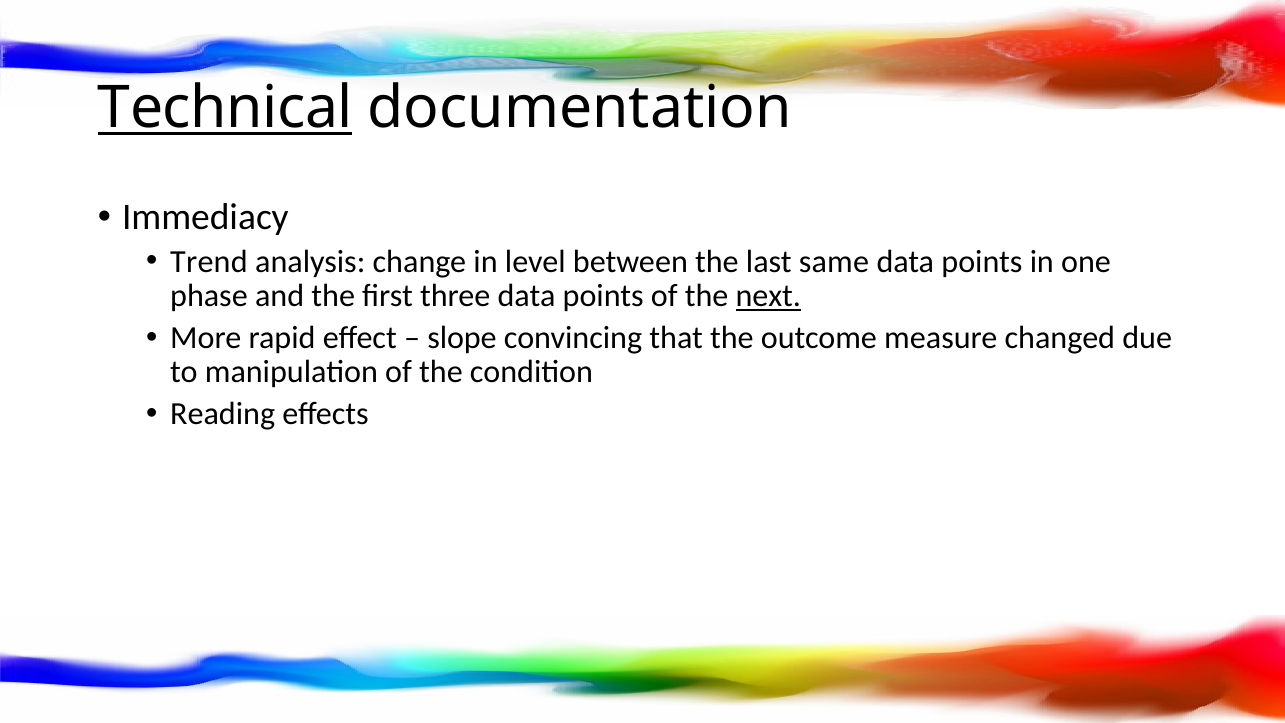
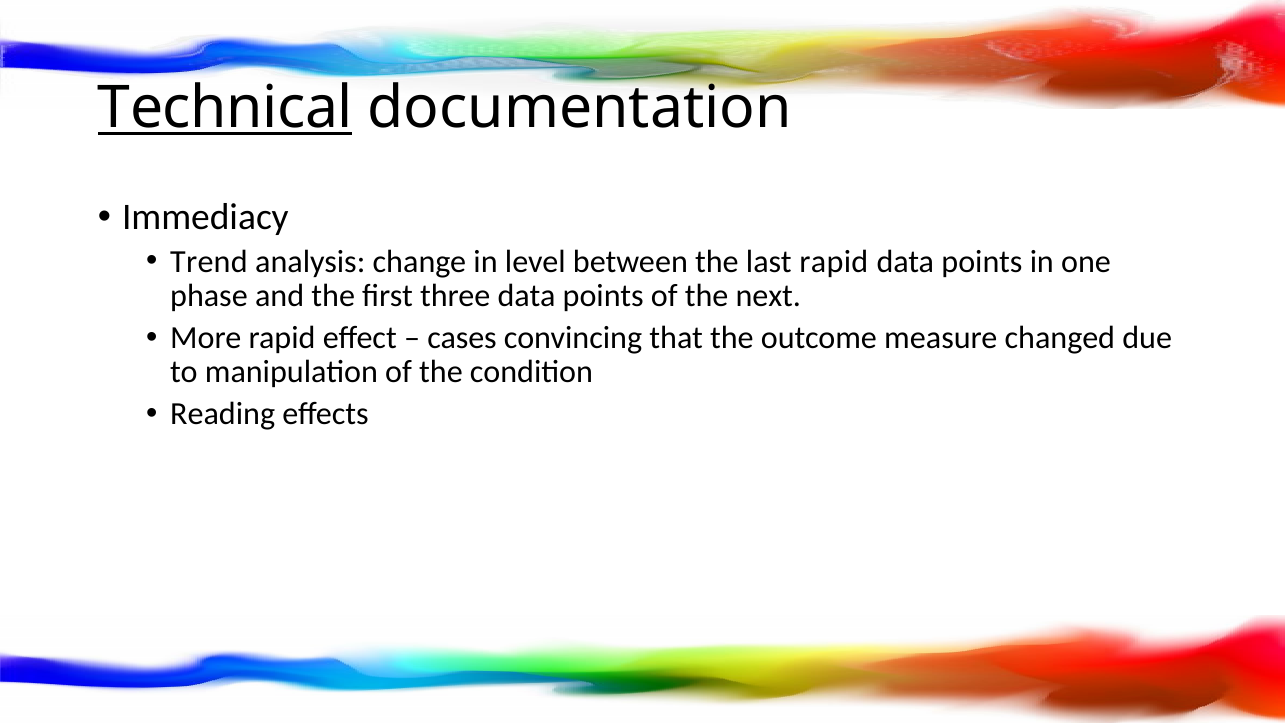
last same: same -> rapid
next underline: present -> none
slope: slope -> cases
